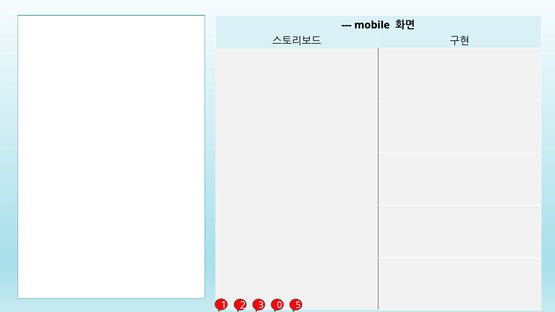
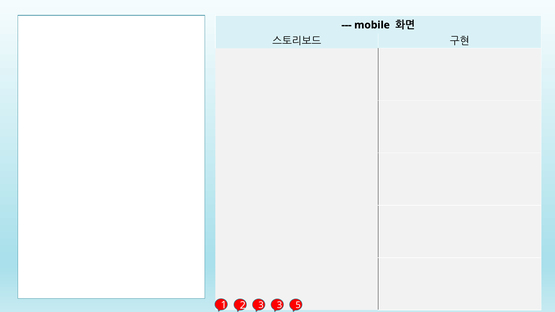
3 0: 0 -> 3
